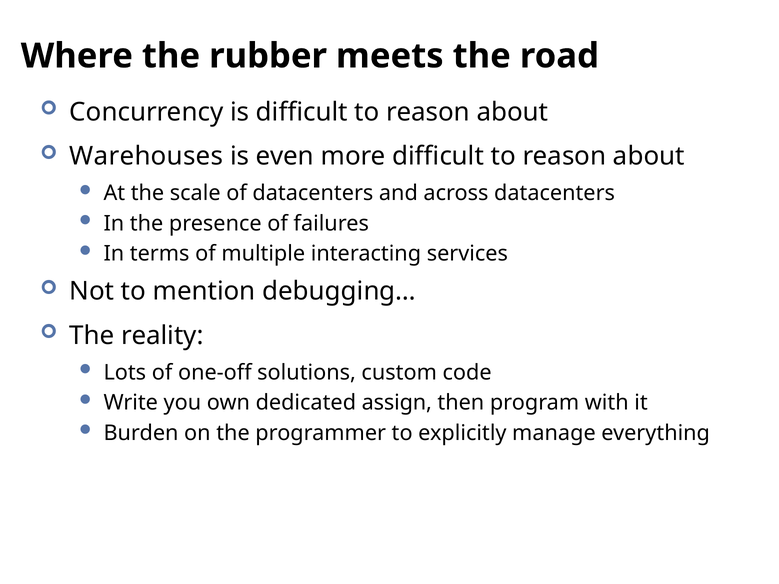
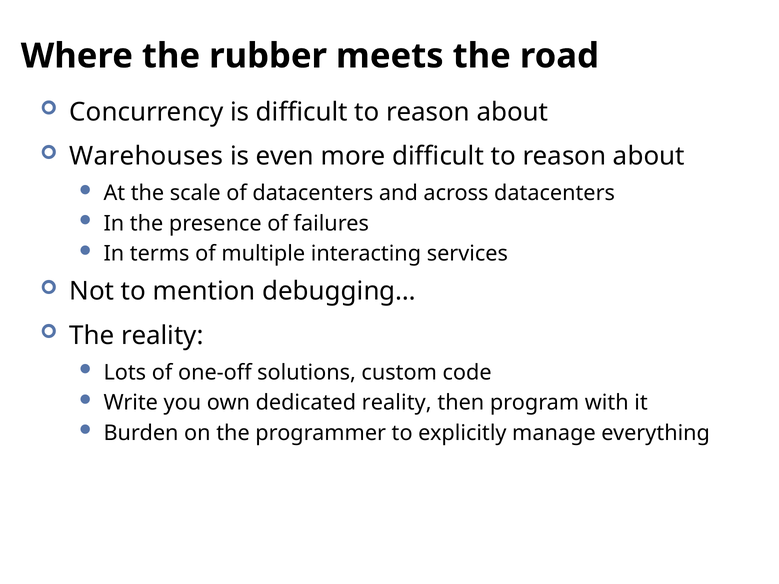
dedicated assign: assign -> reality
